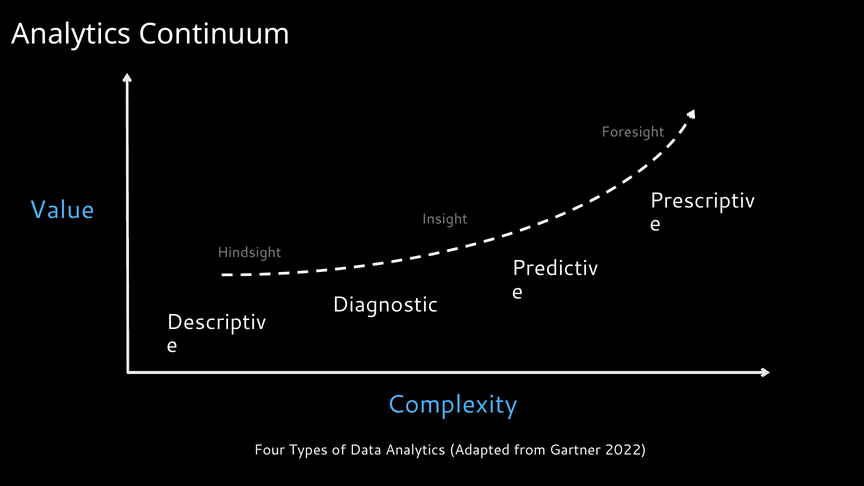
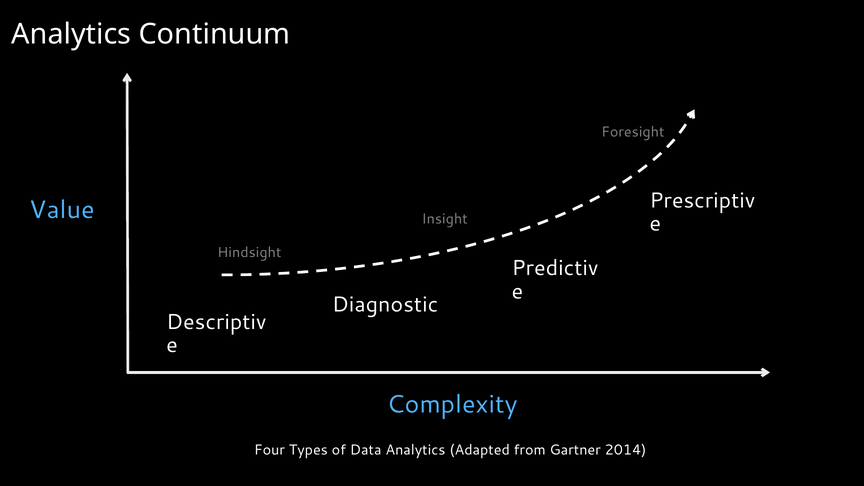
2022: 2022 -> 2014
